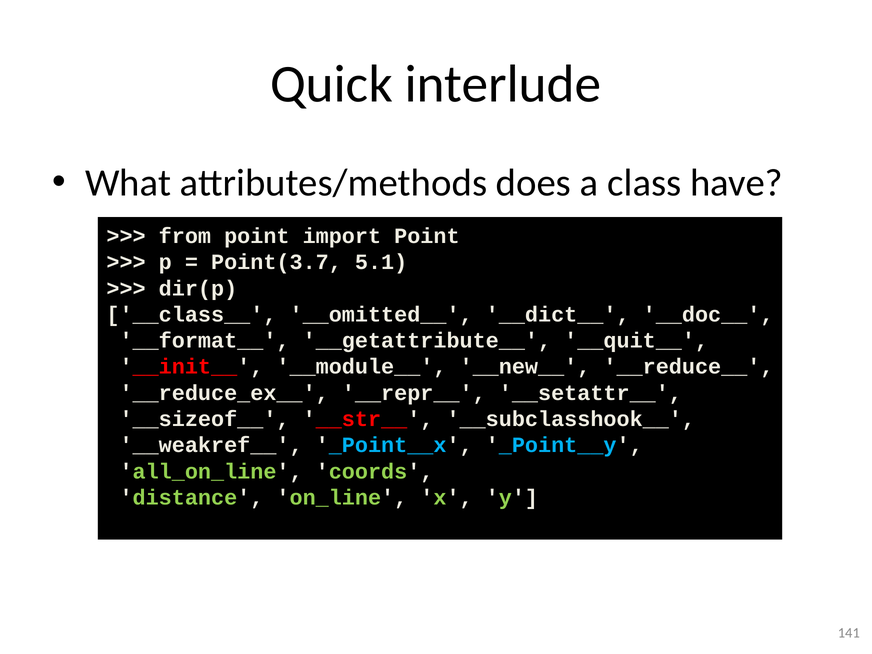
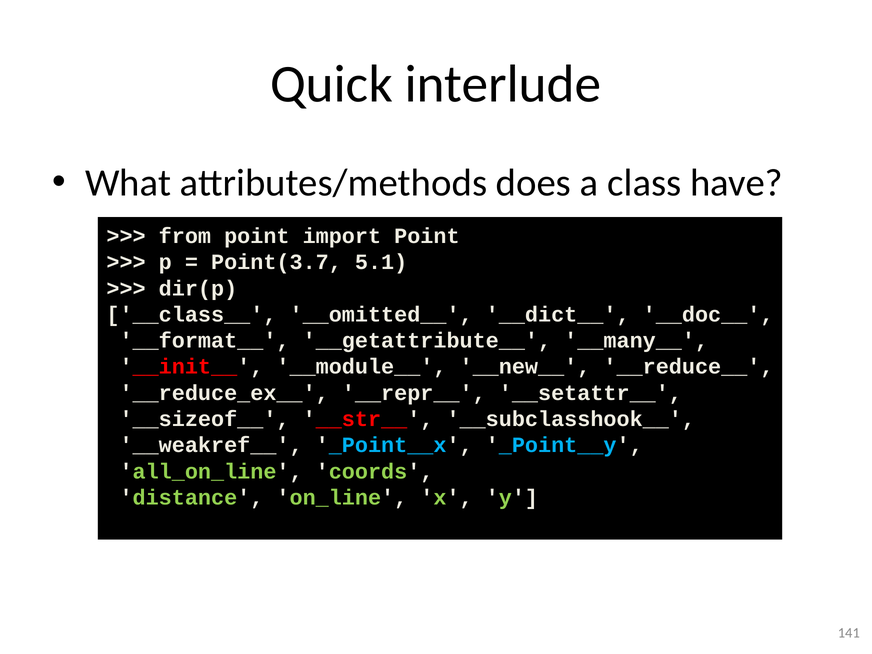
__quit__: __quit__ -> __many__
